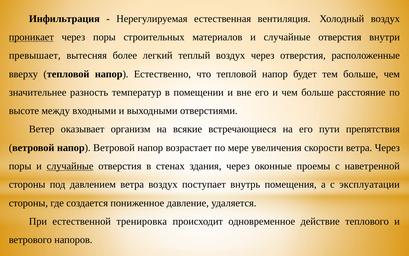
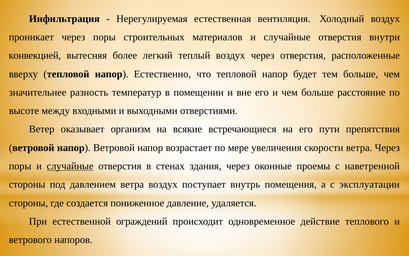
проникает underline: present -> none
превышает: превышает -> конвекцией
тренировка: тренировка -> ограждений
